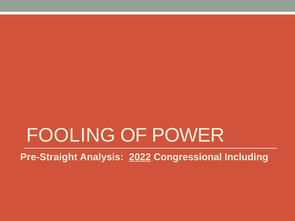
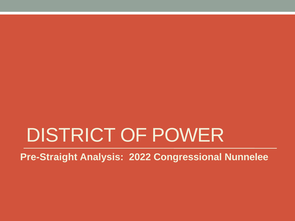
FOOLING: FOOLING -> DISTRICT
2022 underline: present -> none
Including: Including -> Nunnelee
